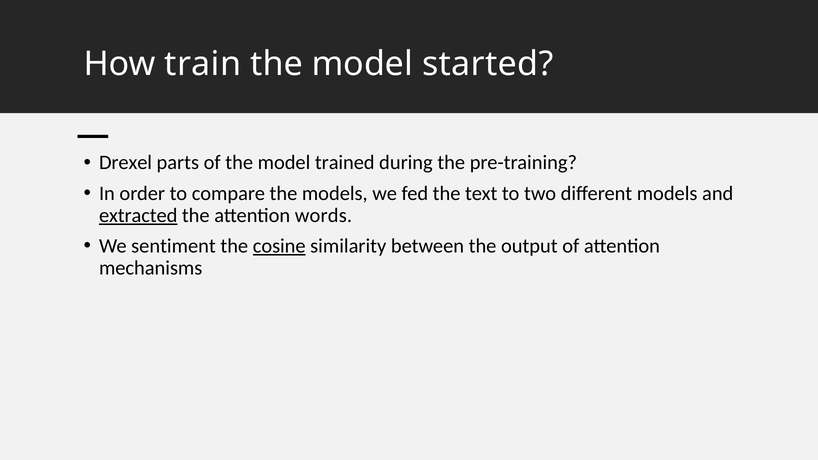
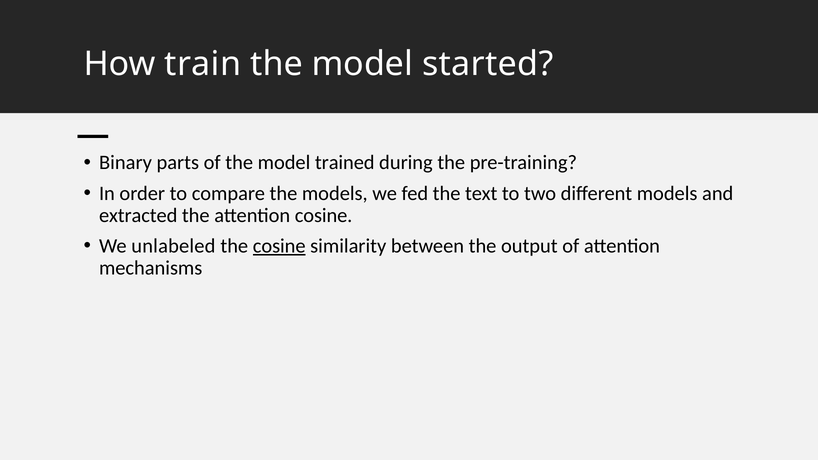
Drexel: Drexel -> Binary
extracted underline: present -> none
attention words: words -> cosine
sentiment: sentiment -> unlabeled
